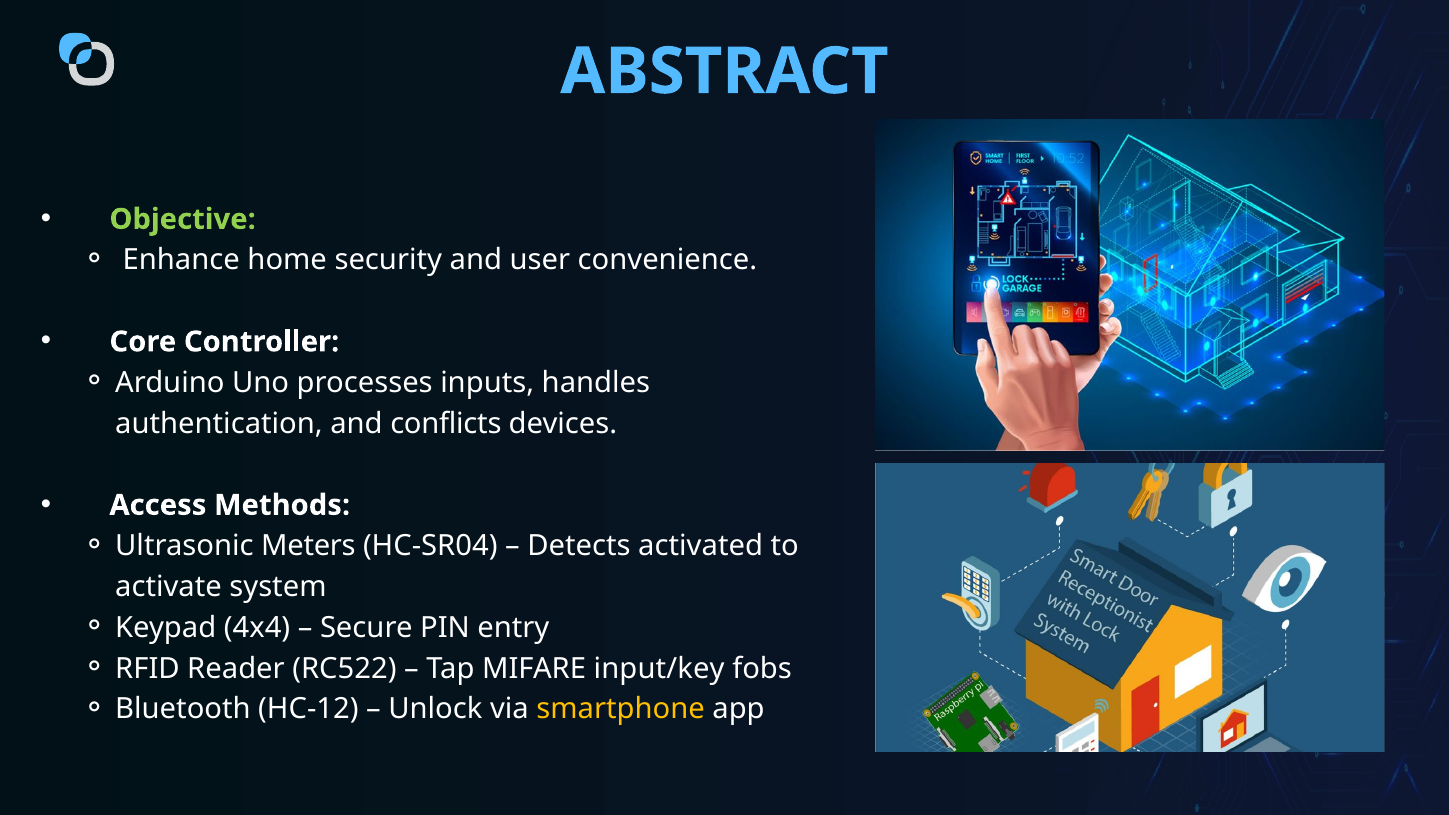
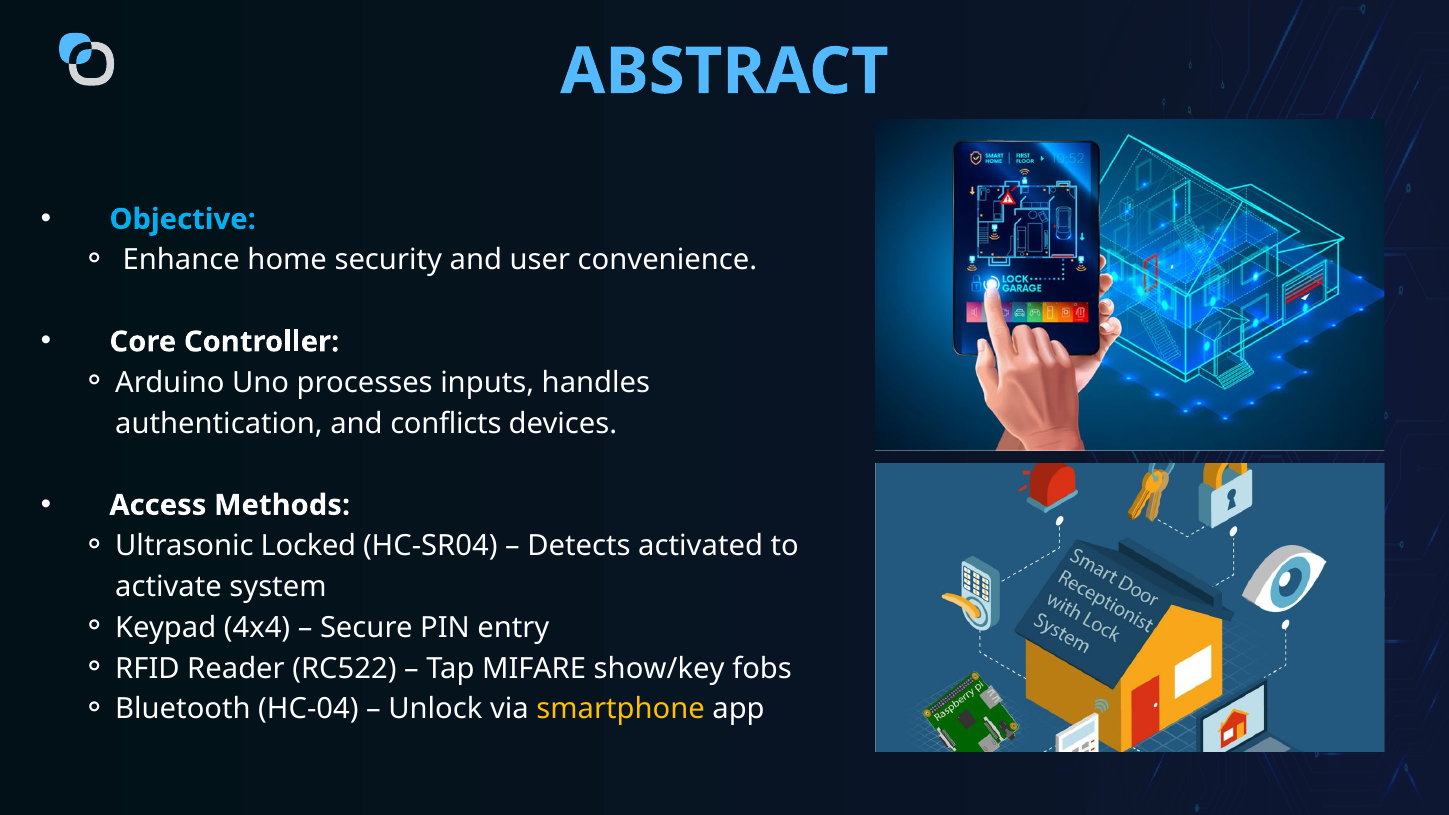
Objective colour: light green -> light blue
Meters: Meters -> Locked
input/key: input/key -> show/key
HC-12: HC-12 -> HC-04
